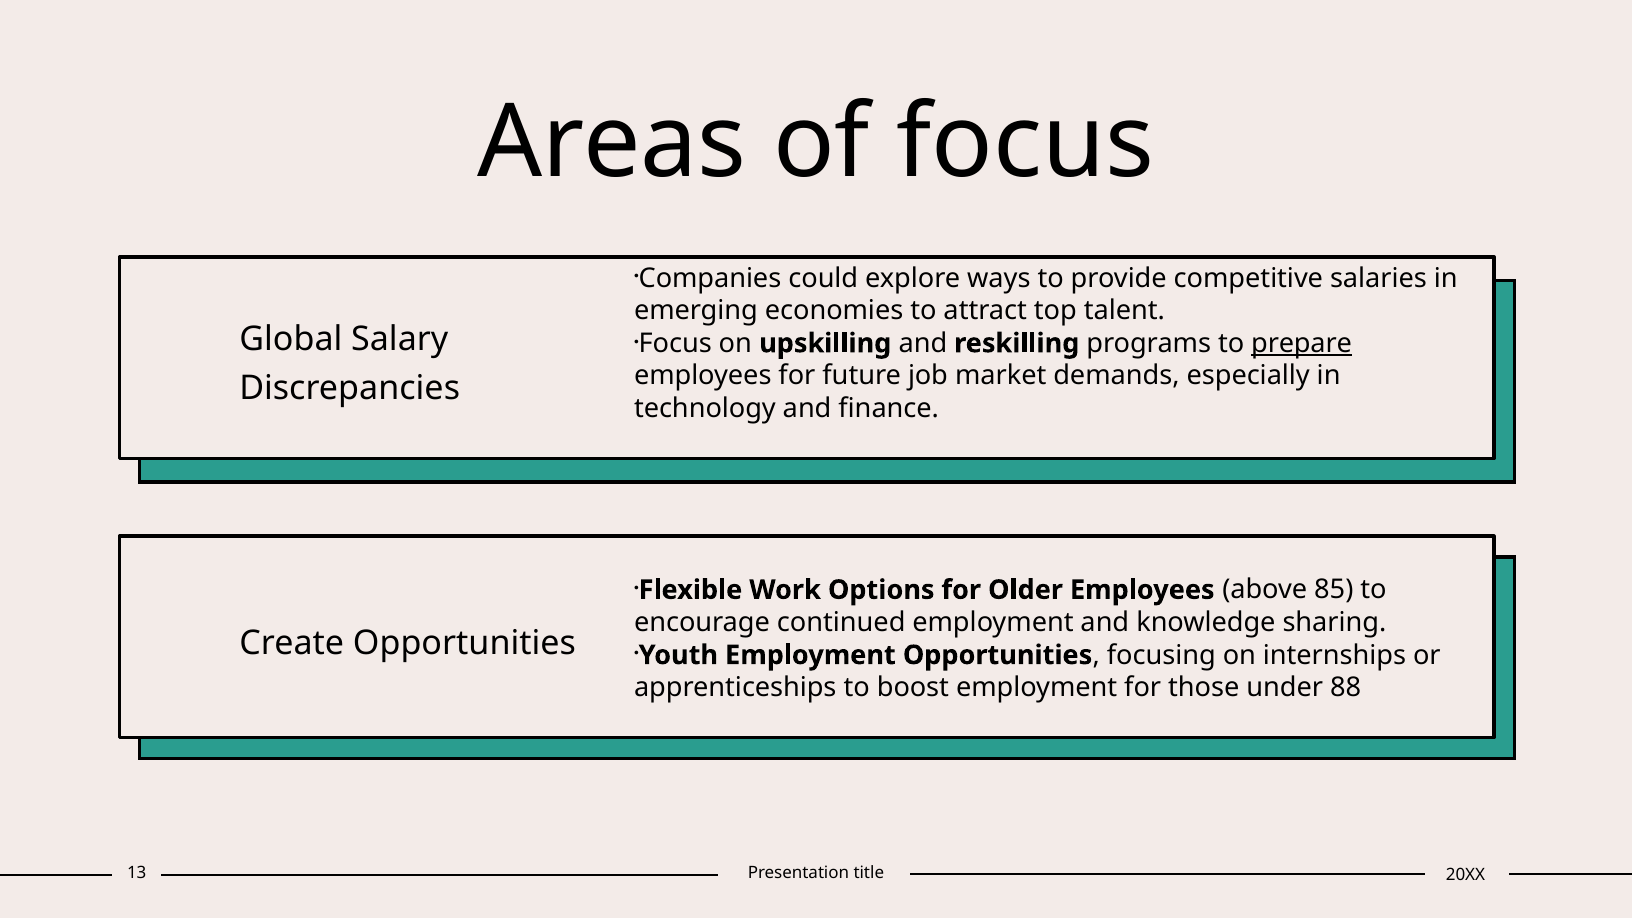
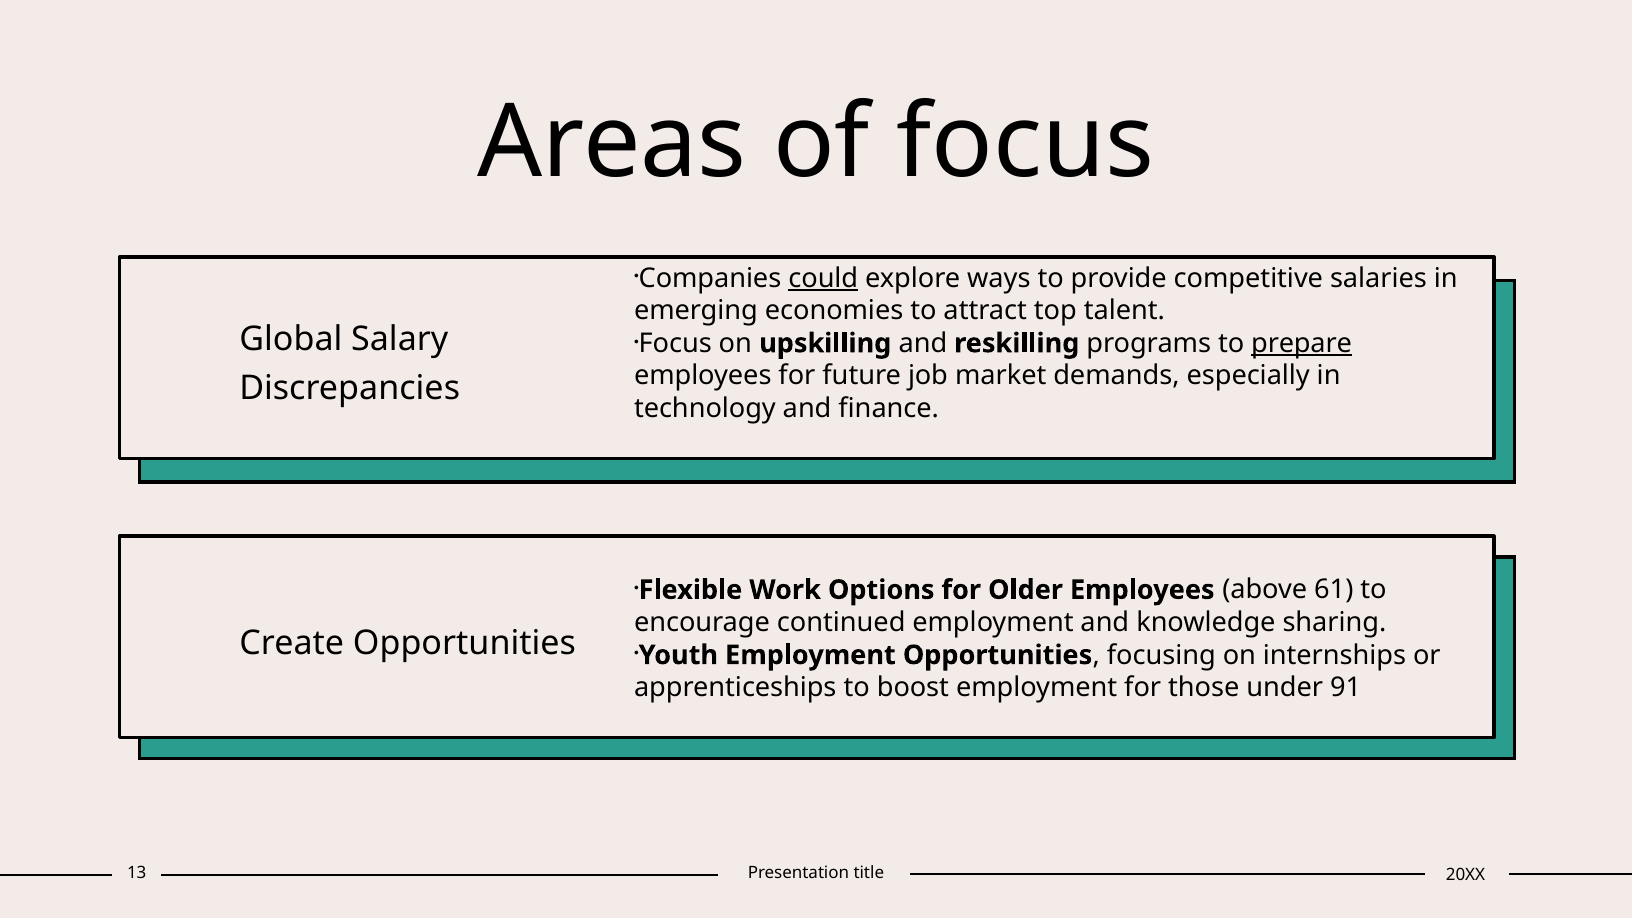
could underline: none -> present
85: 85 -> 61
88: 88 -> 91
